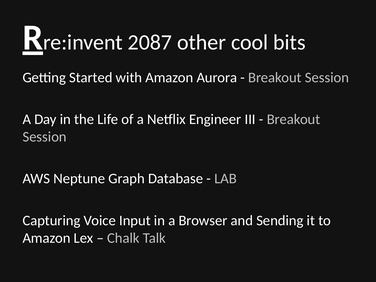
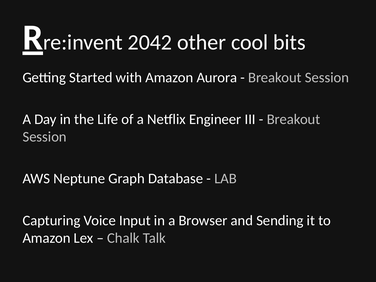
2087: 2087 -> 2042
